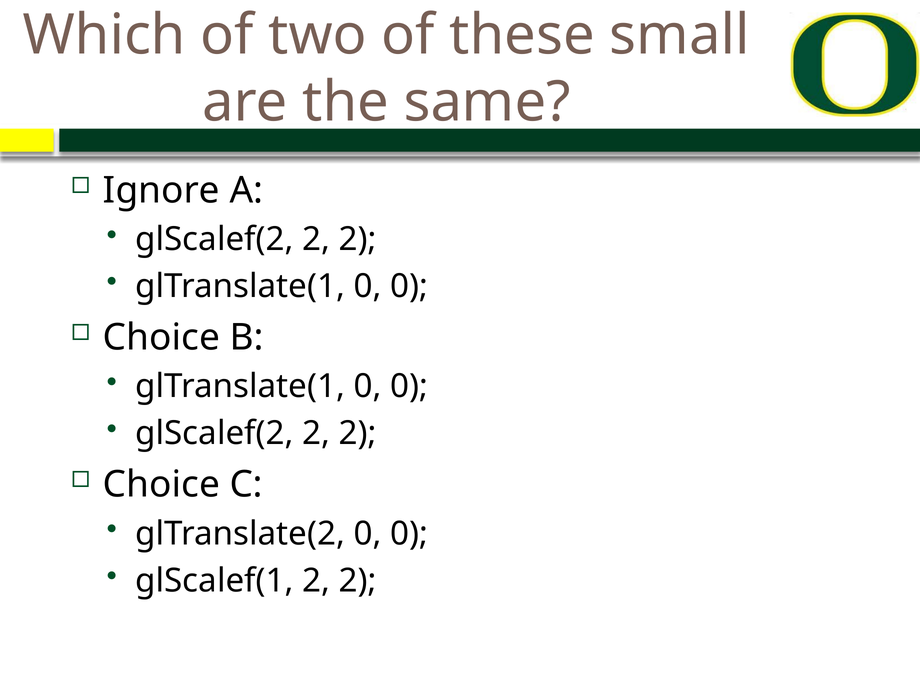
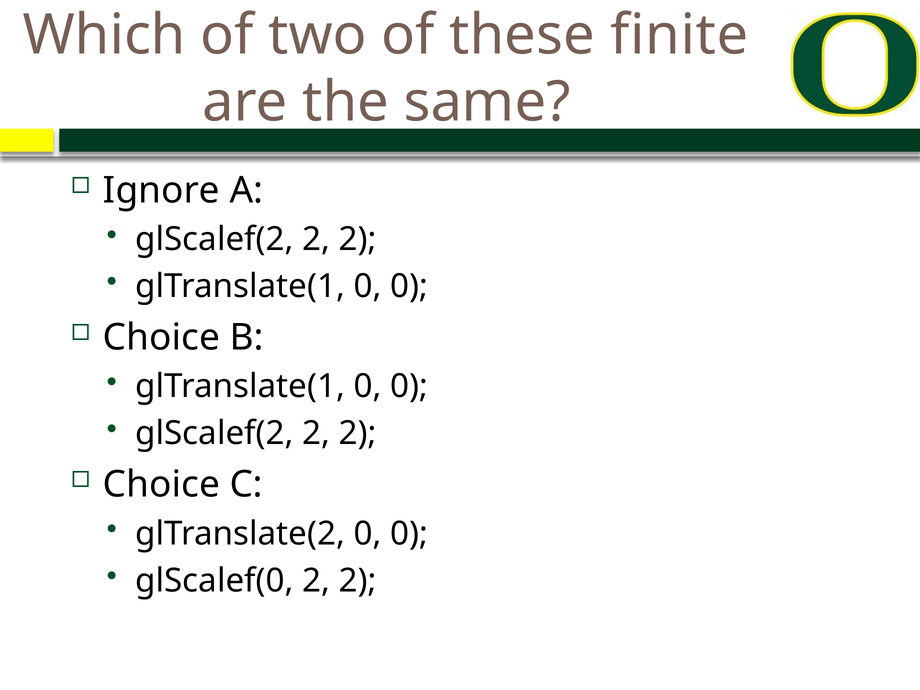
small: small -> finite
glScalef(1: glScalef(1 -> glScalef(0
